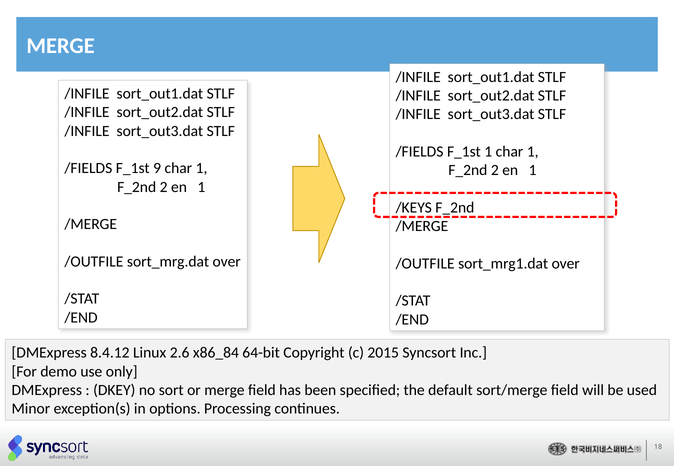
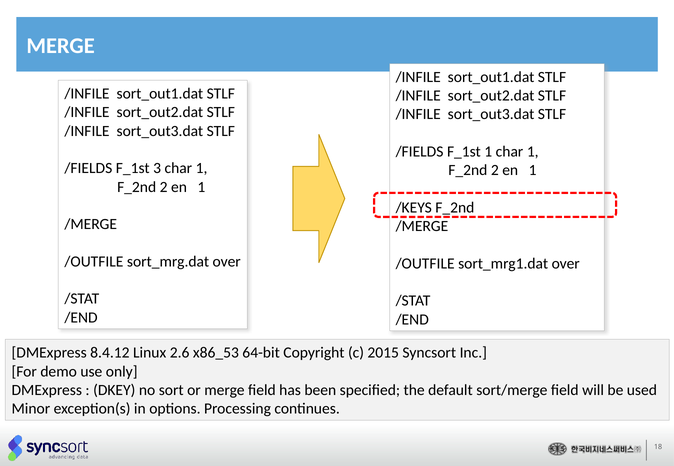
9: 9 -> 3
x86_84: x86_84 -> x86_53
